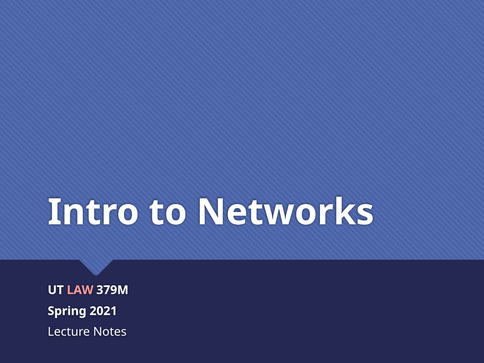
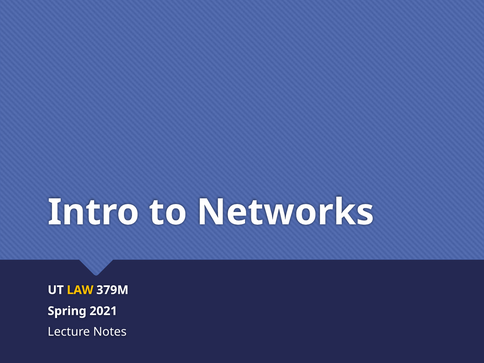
LAW colour: pink -> yellow
